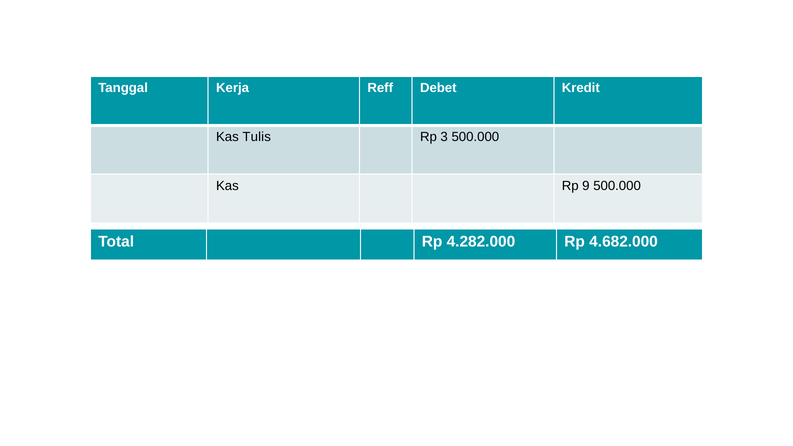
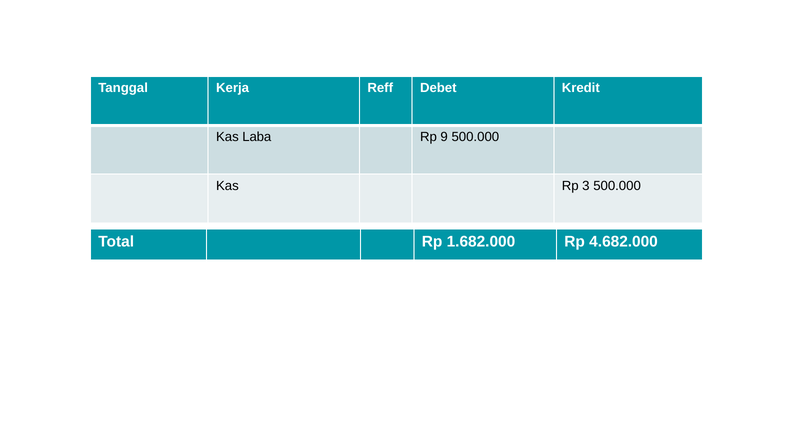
Tulis: Tulis -> Laba
3: 3 -> 9
9: 9 -> 3
4.282.000: 4.282.000 -> 1.682.000
